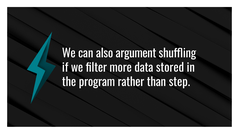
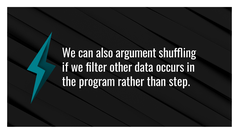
more: more -> other
stored: stored -> occurs
